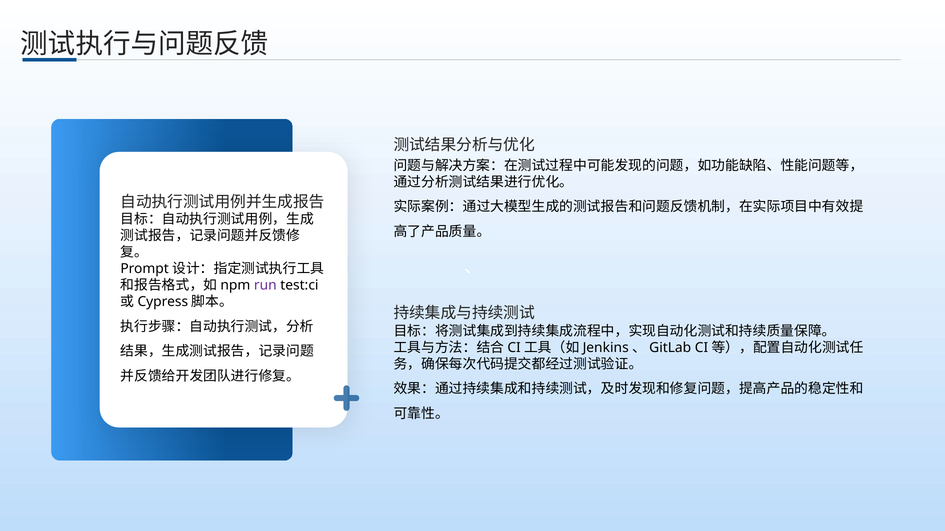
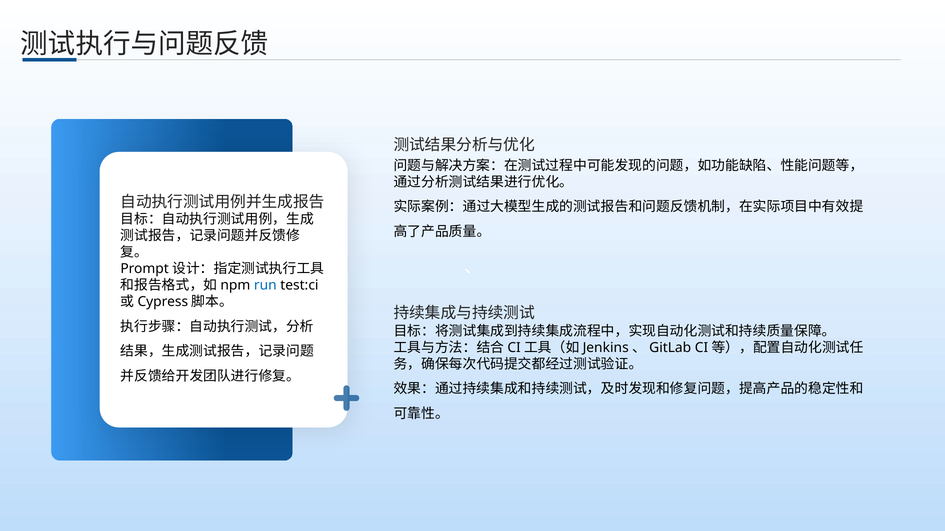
run colour: purple -> blue
